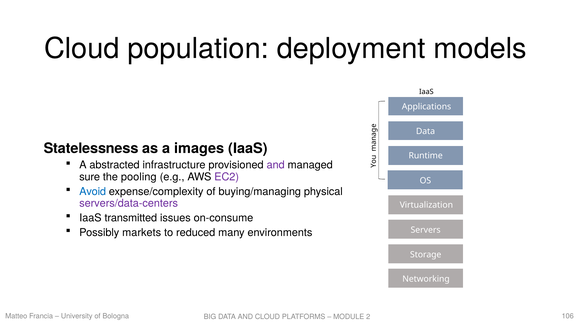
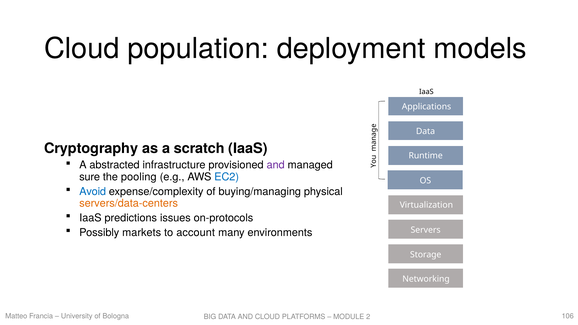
Statelessness: Statelessness -> Cryptography
images: images -> scratch
EC2 colour: purple -> blue
servers/data-centers colour: purple -> orange
transmitted: transmitted -> predictions
on-consume: on-consume -> on-protocols
reduced: reduced -> account
